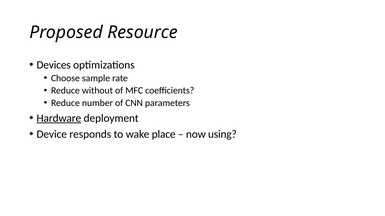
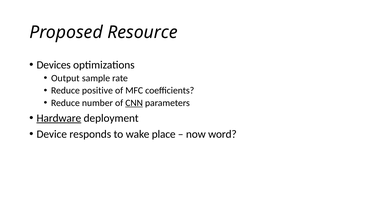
Choose: Choose -> Output
without: without -> positive
CNN underline: none -> present
using: using -> word
